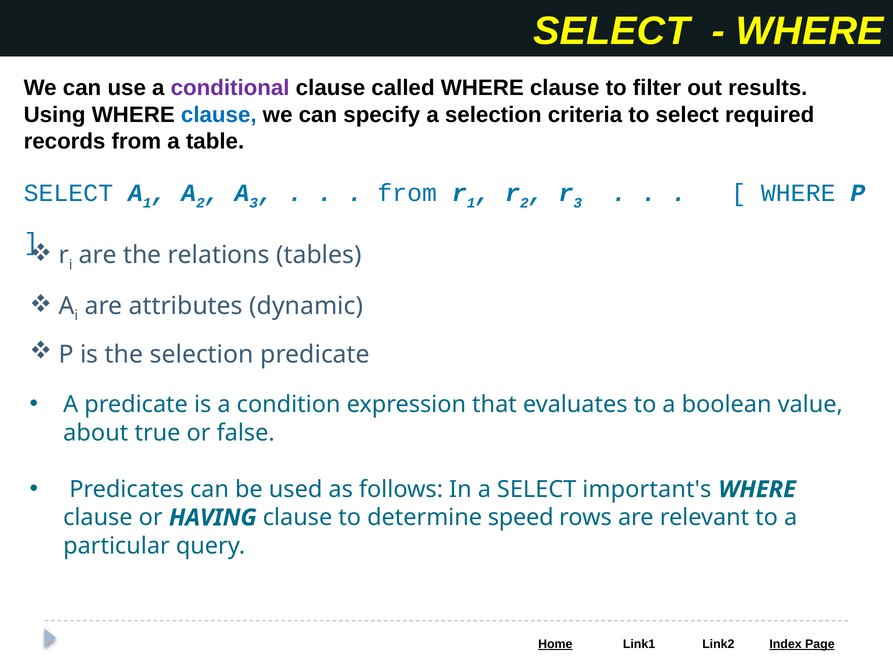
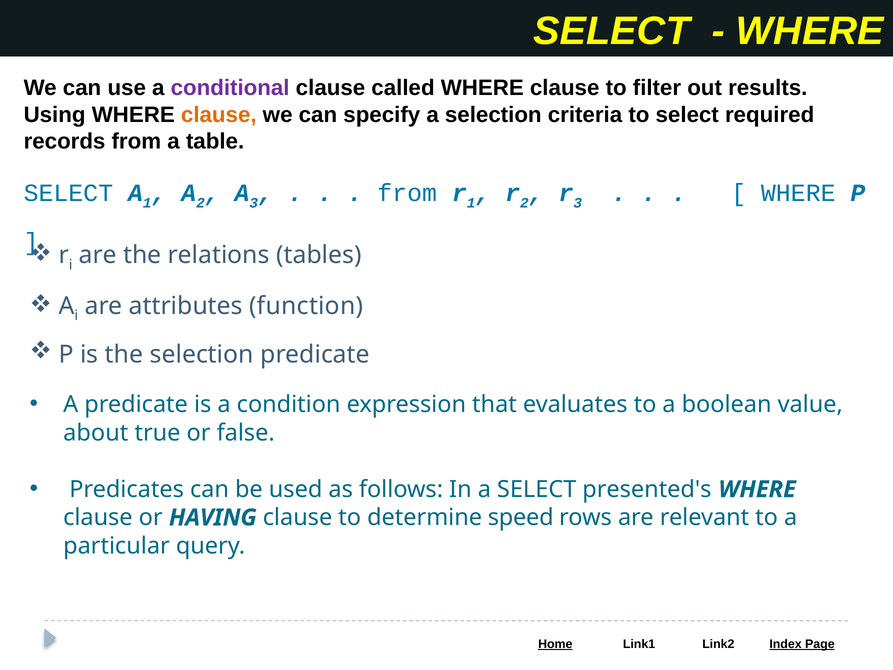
clause at (219, 115) colour: blue -> orange
dynamic: dynamic -> function
important's: important's -> presented's
